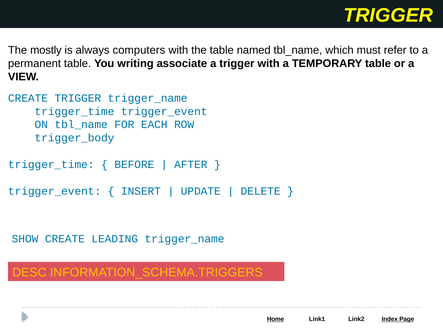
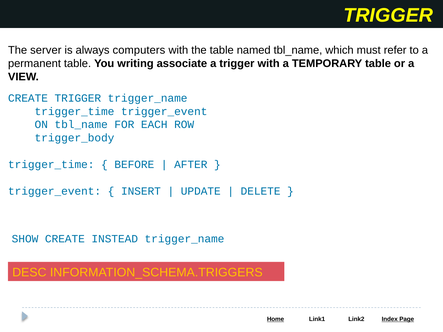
mostly: mostly -> server
LEADING: LEADING -> INSTEAD
